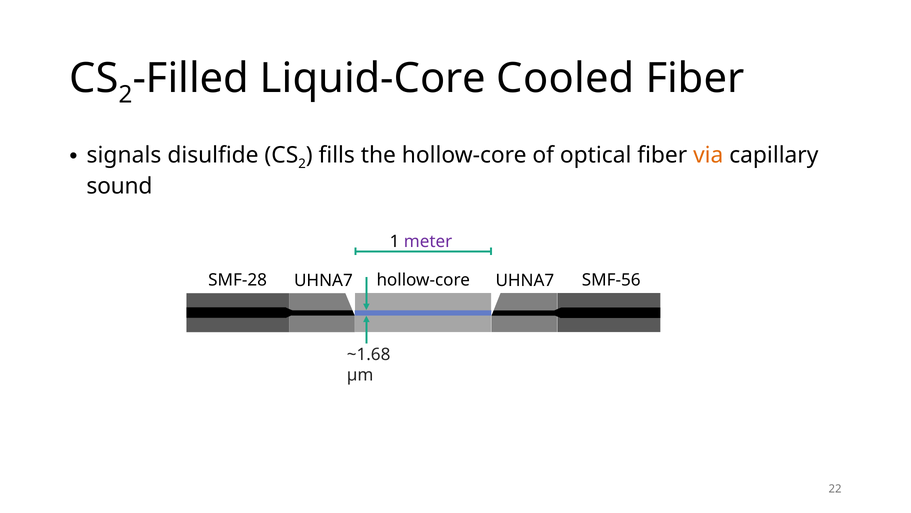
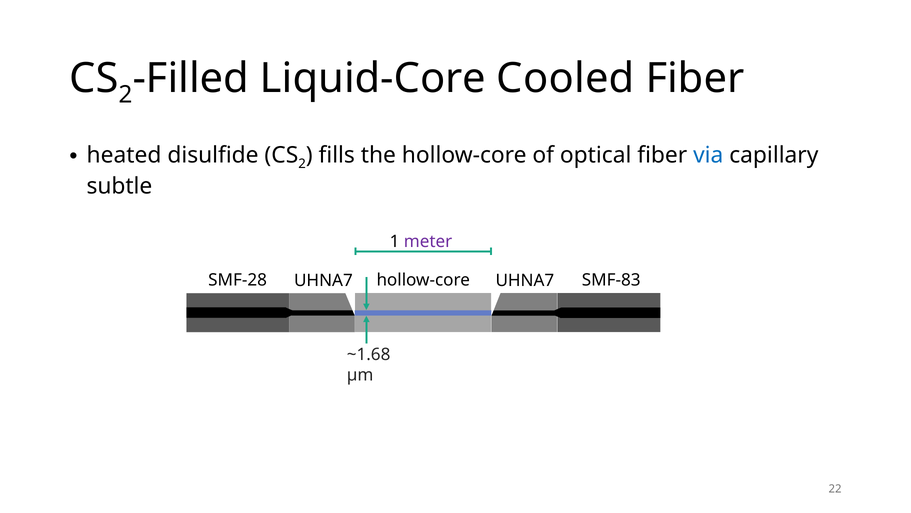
signals: signals -> heated
via colour: orange -> blue
sound: sound -> subtle
SMF-56: SMF-56 -> SMF-83
